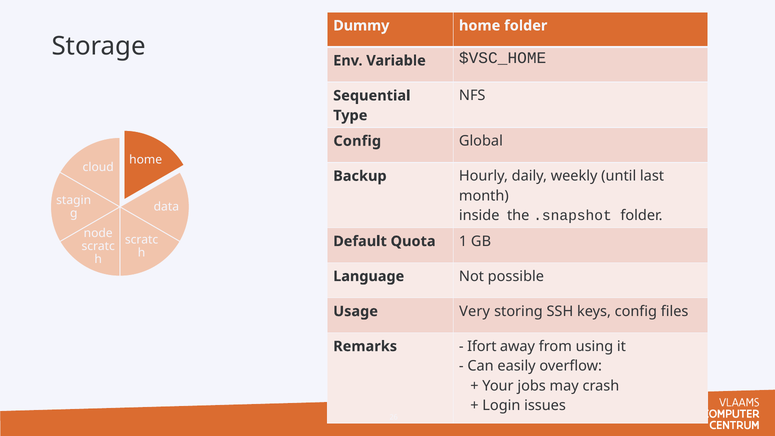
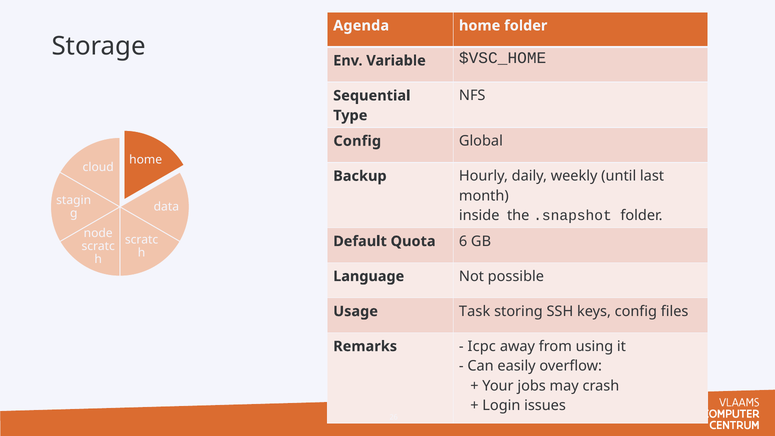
Dummy: Dummy -> Agenda
1: 1 -> 6
Very: Very -> Task
Ifort: Ifort -> Icpc
